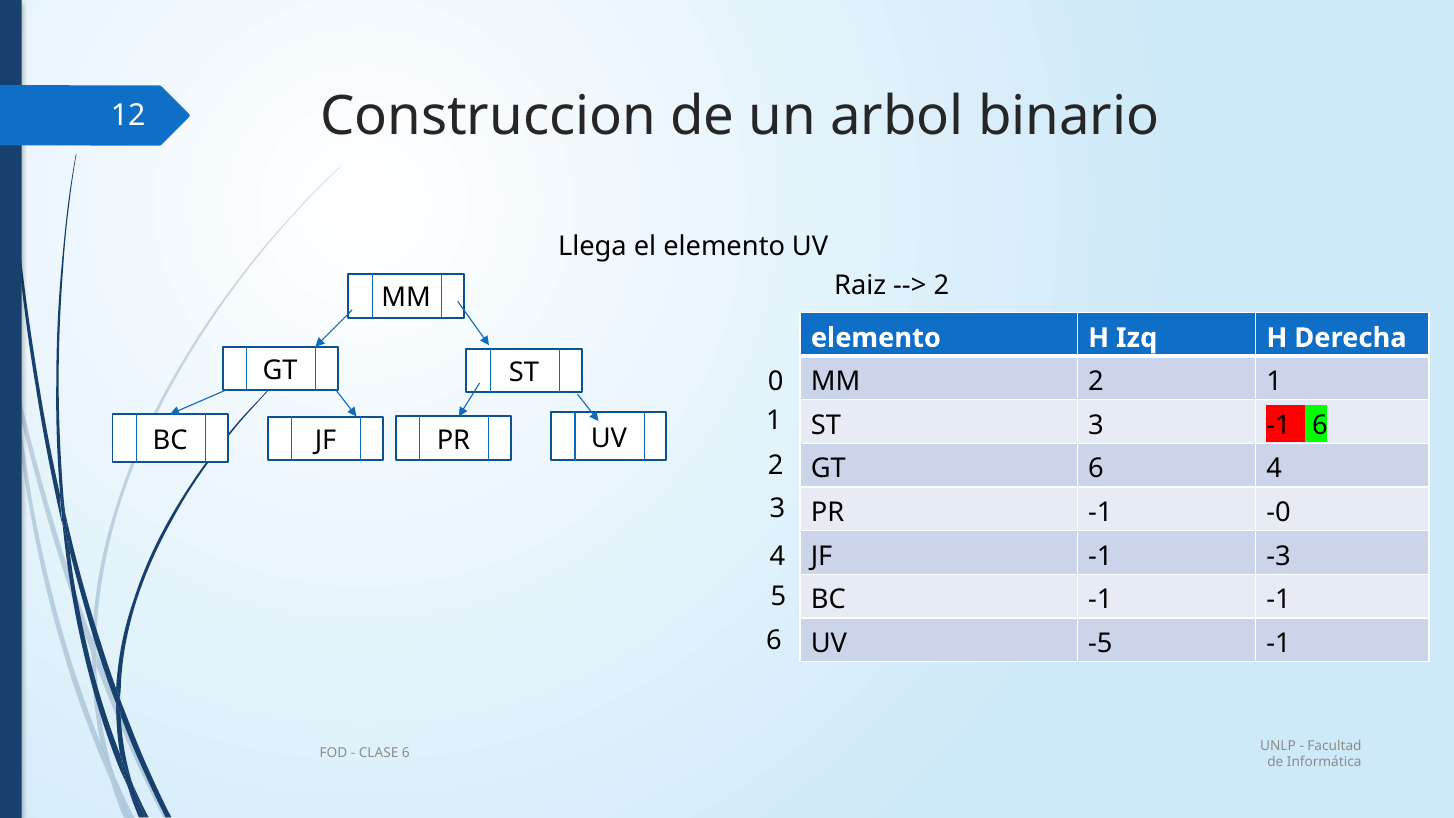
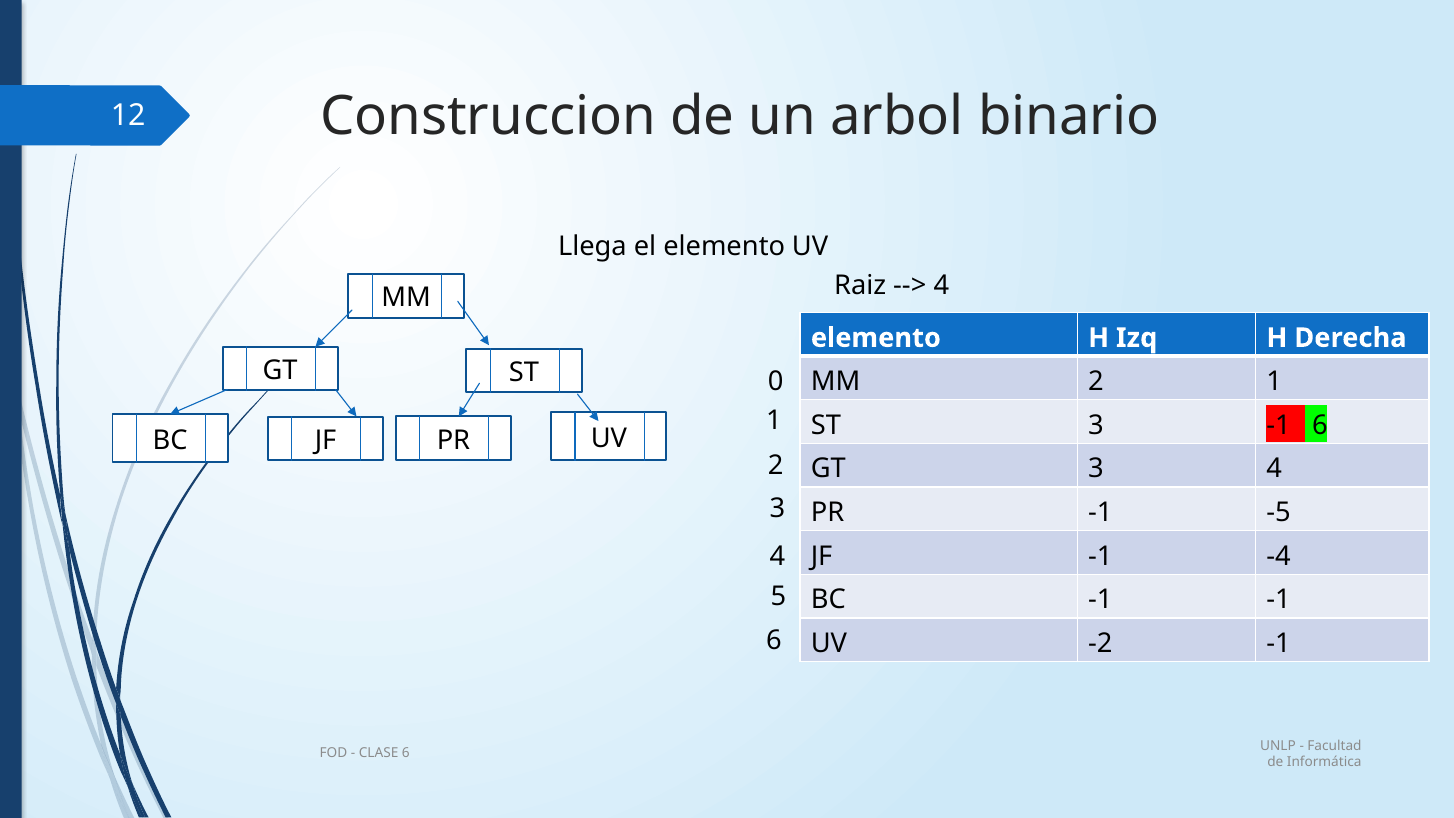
2 at (941, 286): 2 -> 4
GT 6: 6 -> 3
-0: -0 -> -5
-3: -3 -> -4
-5: -5 -> -2
